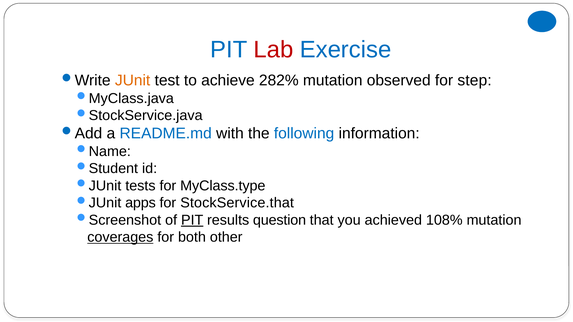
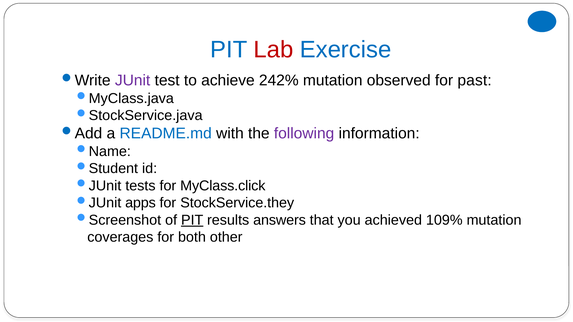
JUnit colour: orange -> purple
282%: 282% -> 242%
step: step -> past
following colour: blue -> purple
MyClass.type: MyClass.type -> MyClass.click
StockService.that: StockService.that -> StockService.they
question: question -> answers
108%: 108% -> 109%
coverages underline: present -> none
